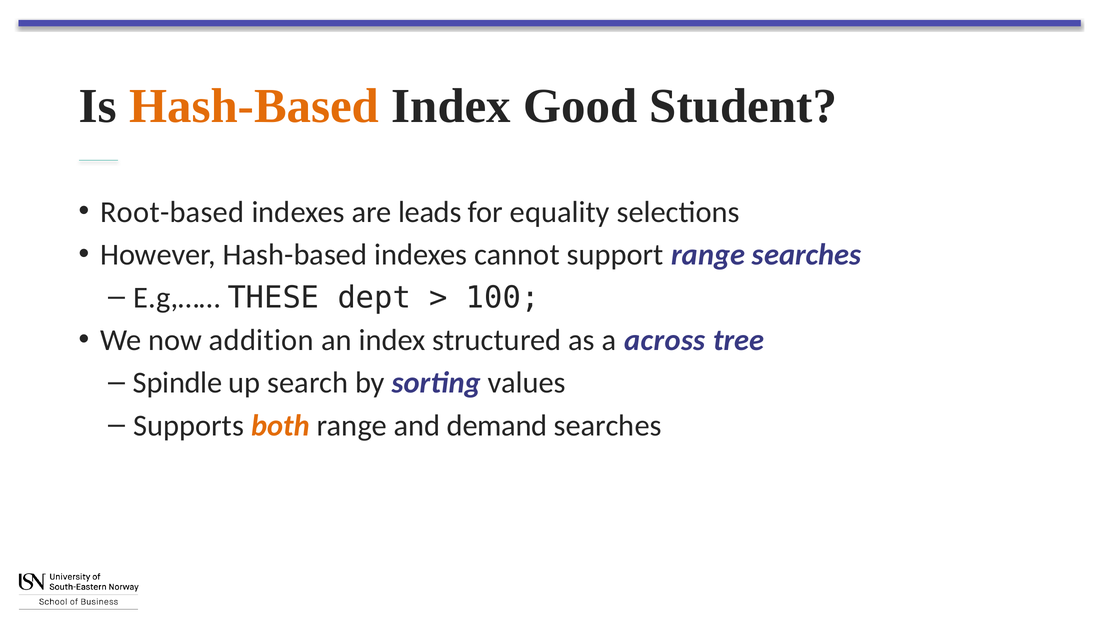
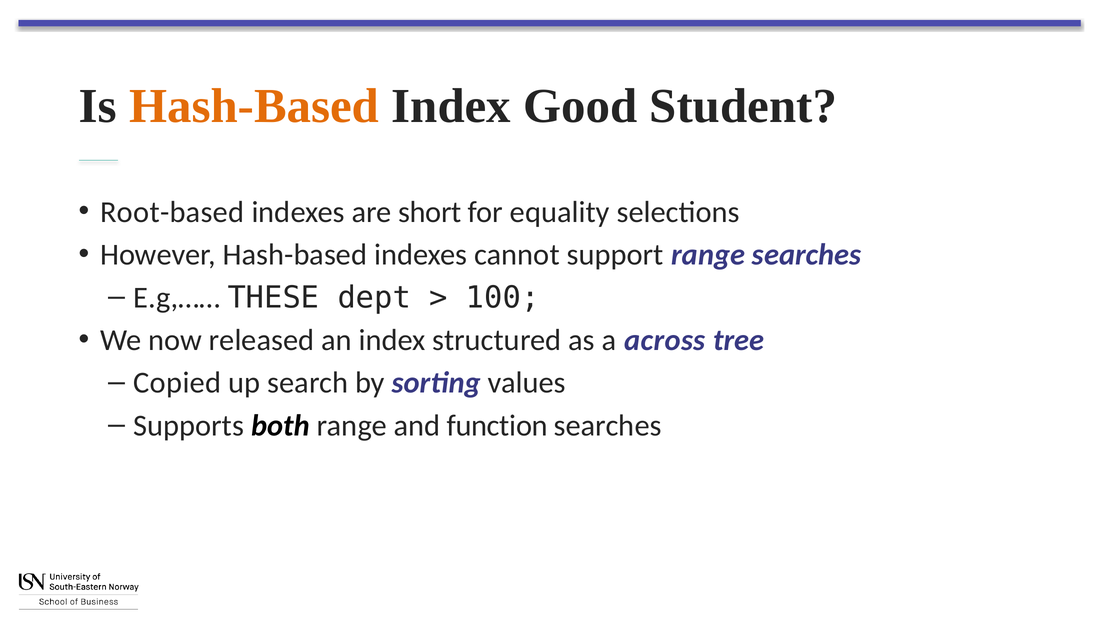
leads: leads -> short
addition: addition -> released
Spindle: Spindle -> Copied
both colour: orange -> black
demand: demand -> function
